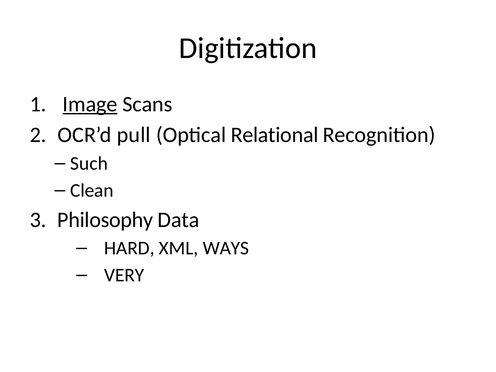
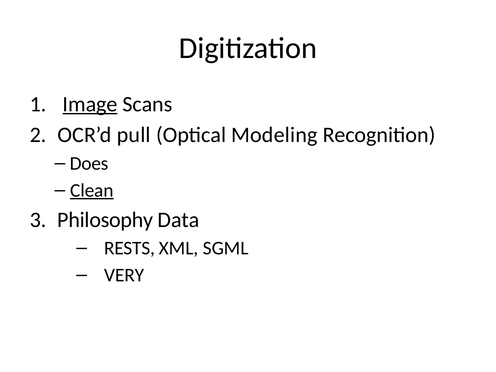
Relational: Relational -> Modeling
Such: Such -> Does
Clean underline: none -> present
HARD: HARD -> RESTS
WAYS: WAYS -> SGML
